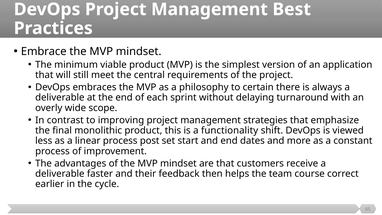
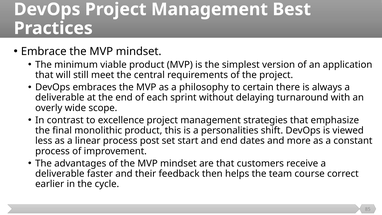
improving: improving -> excellence
functionality: functionality -> personalities
